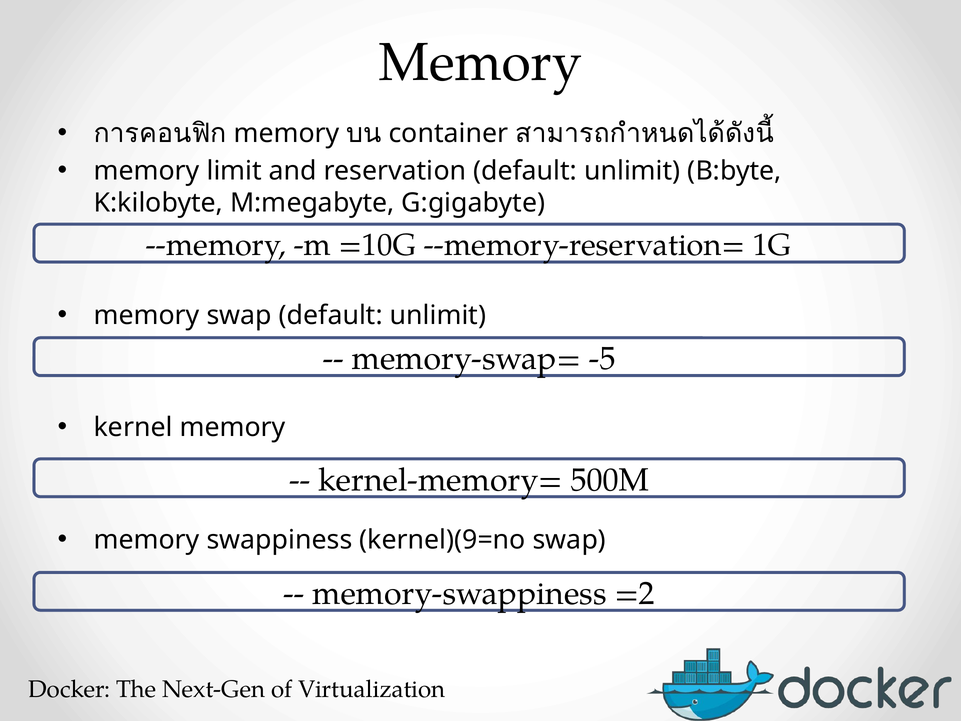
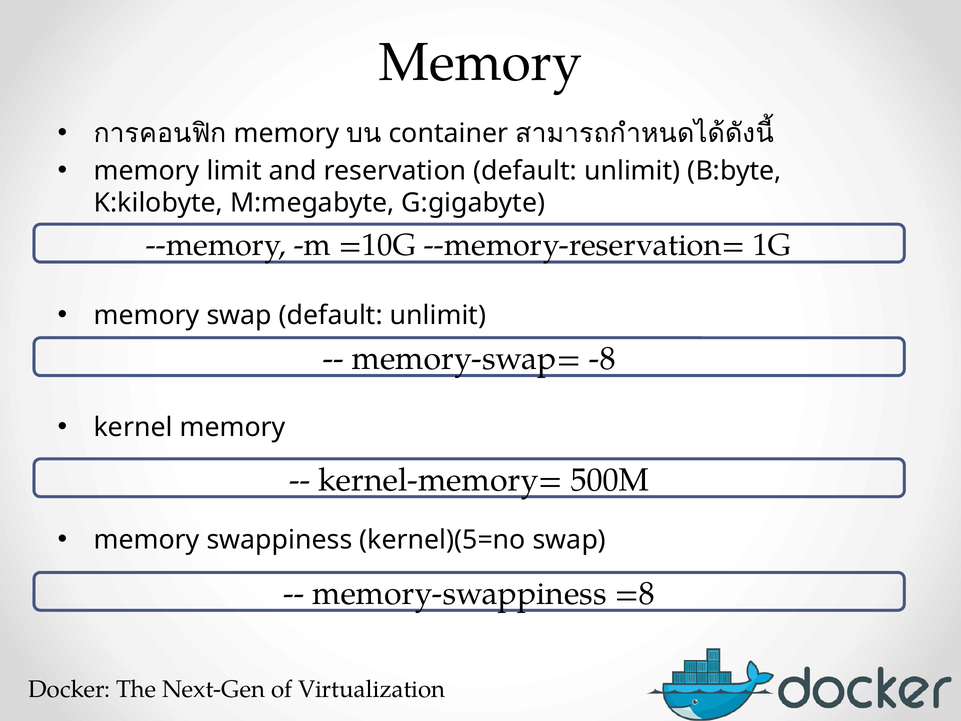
-5: -5 -> -8
kernel)(9=no: kernel)(9=no -> kernel)(5=no
=2: =2 -> =8
